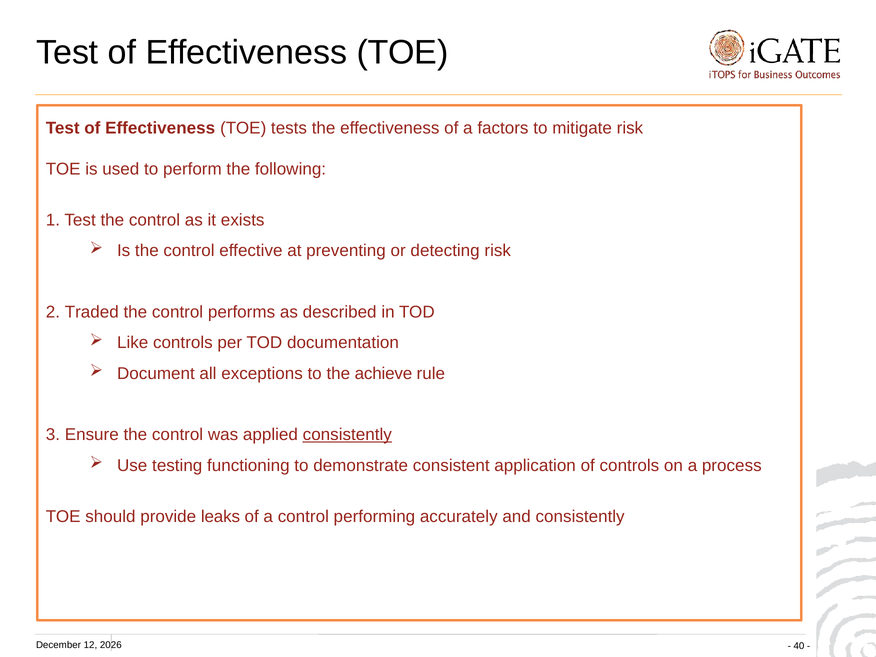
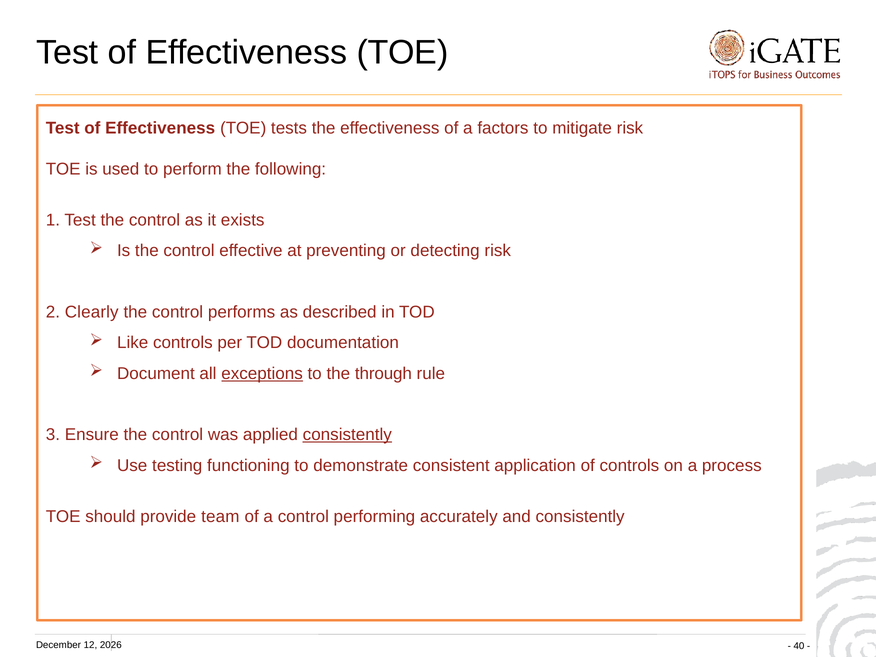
Traded: Traded -> Clearly
exceptions underline: none -> present
achieve: achieve -> through
leaks: leaks -> team
